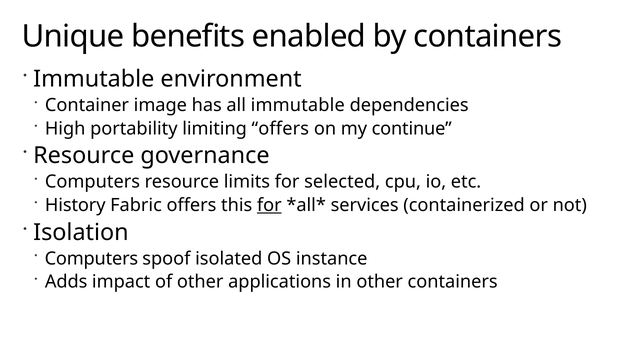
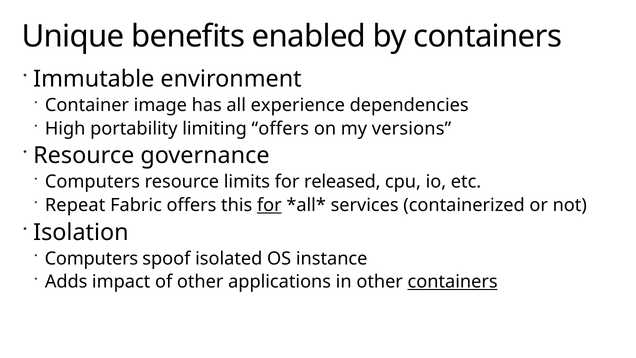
all immutable: immutable -> experience
continue: continue -> versions
selected: selected -> released
History: History -> Repeat
containers at (453, 282) underline: none -> present
